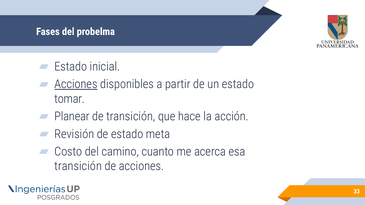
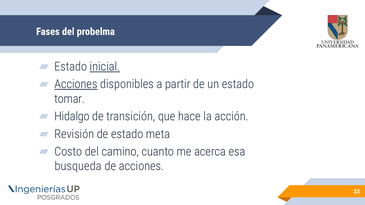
inicial underline: none -> present
Planear: Planear -> Hidalgo
transición at (78, 166): transición -> busqueda
